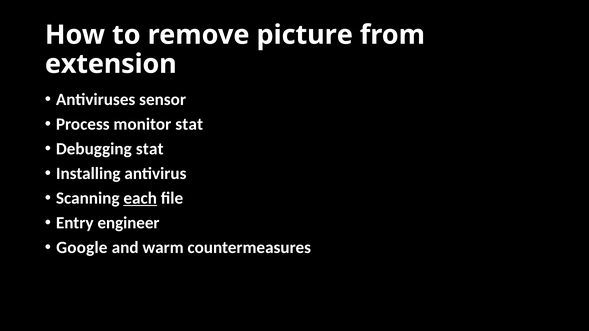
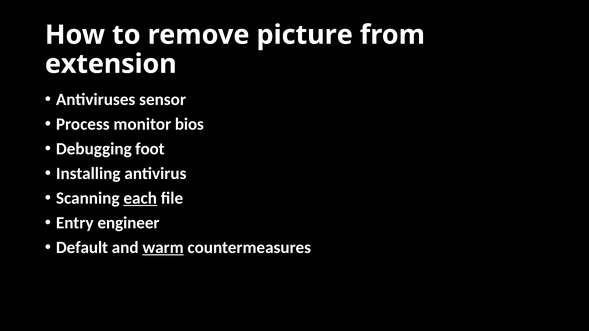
monitor stat: stat -> bios
Debugging stat: stat -> foot
Google: Google -> Default
warm underline: none -> present
